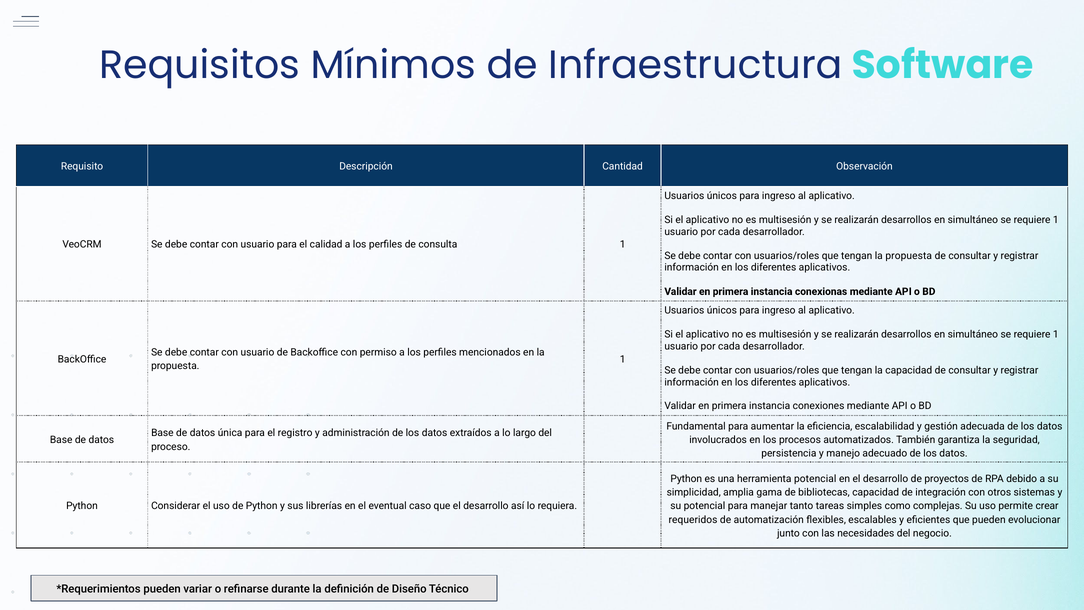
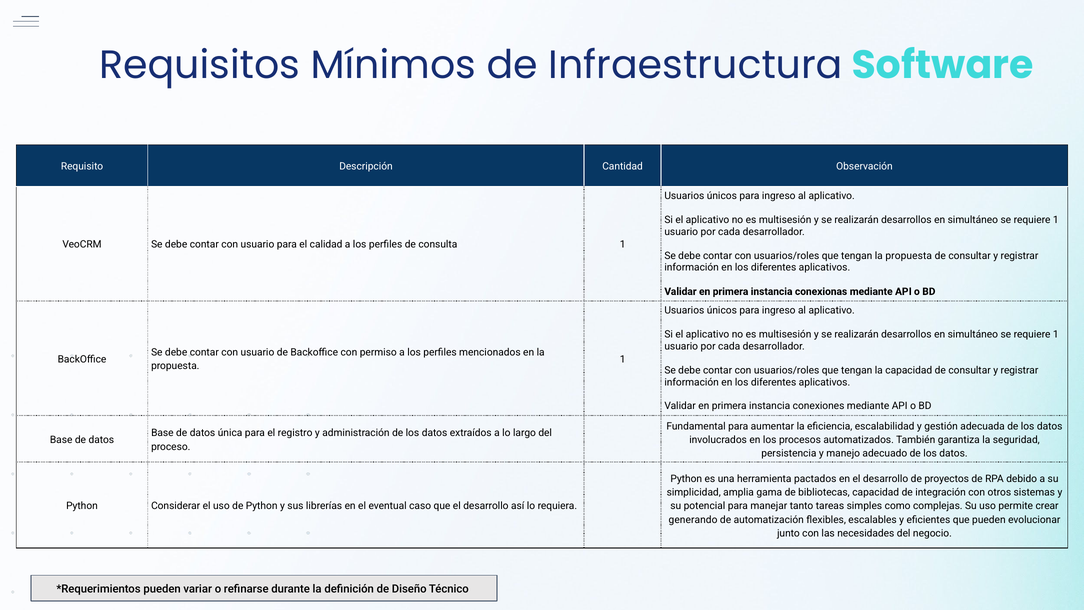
herramienta potencial: potencial -> pactados
requeridos: requeridos -> generando
